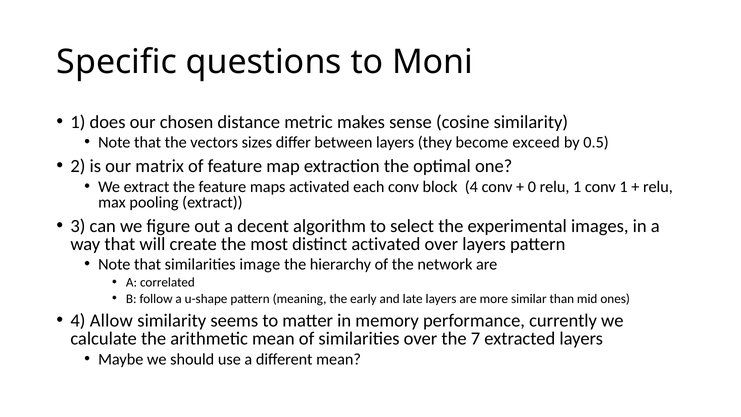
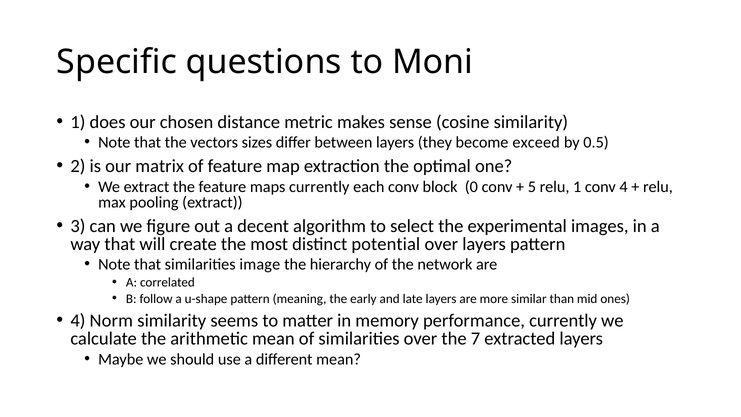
maps activated: activated -> currently
block 4: 4 -> 0
0: 0 -> 5
conv 1: 1 -> 4
distinct activated: activated -> potential
Allow: Allow -> Norm
